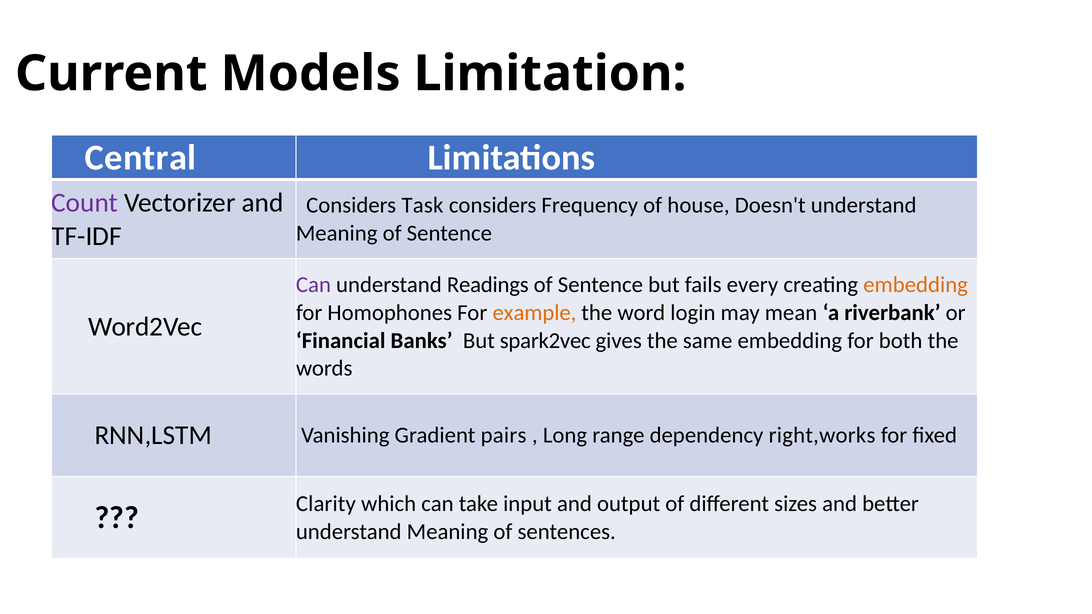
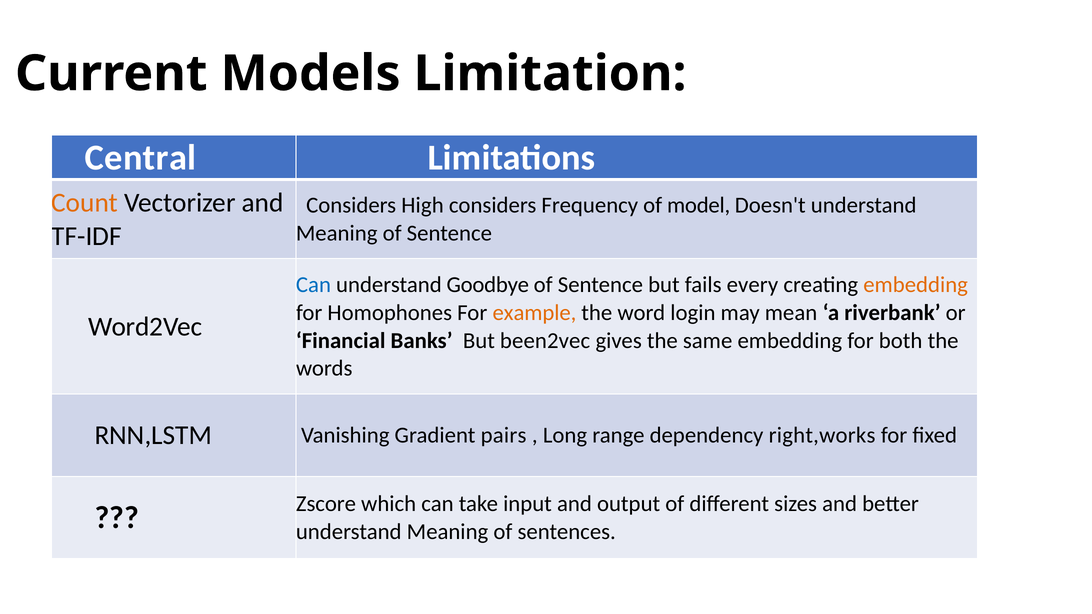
Count colour: purple -> orange
Task: Task -> High
house: house -> model
Can at (313, 285) colour: purple -> blue
Readings: Readings -> Goodbye
spark2vec: spark2vec -> been2vec
Clarity: Clarity -> Zscore
